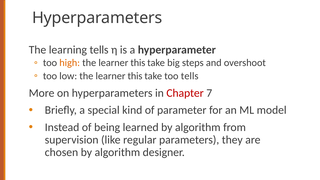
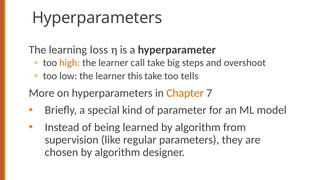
learning tells: tells -> loss
this at (138, 63): this -> call
Chapter colour: red -> orange
